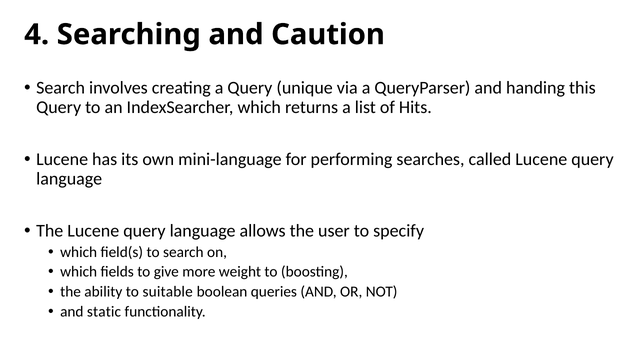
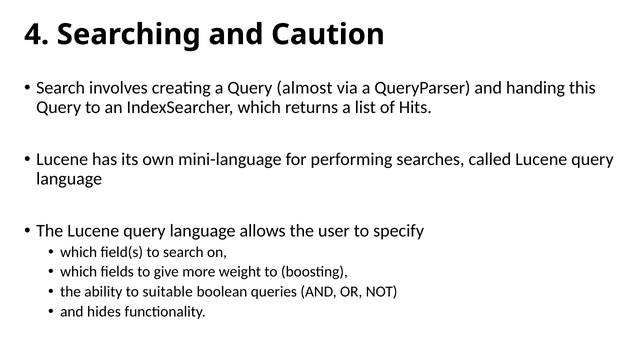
unique: unique -> almost
static: static -> hides
